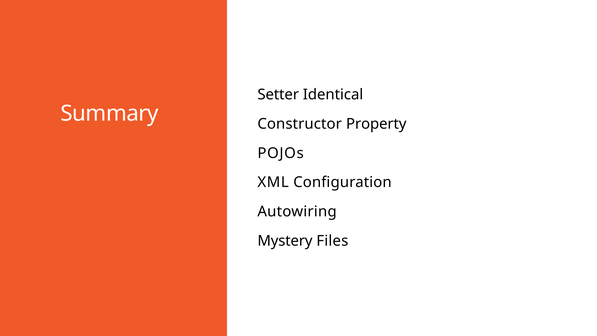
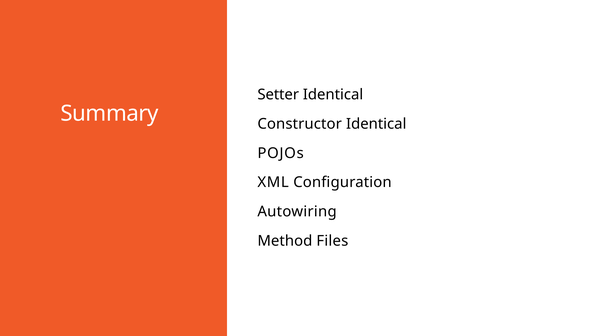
Constructor Property: Property -> Identical
Mystery: Mystery -> Method
